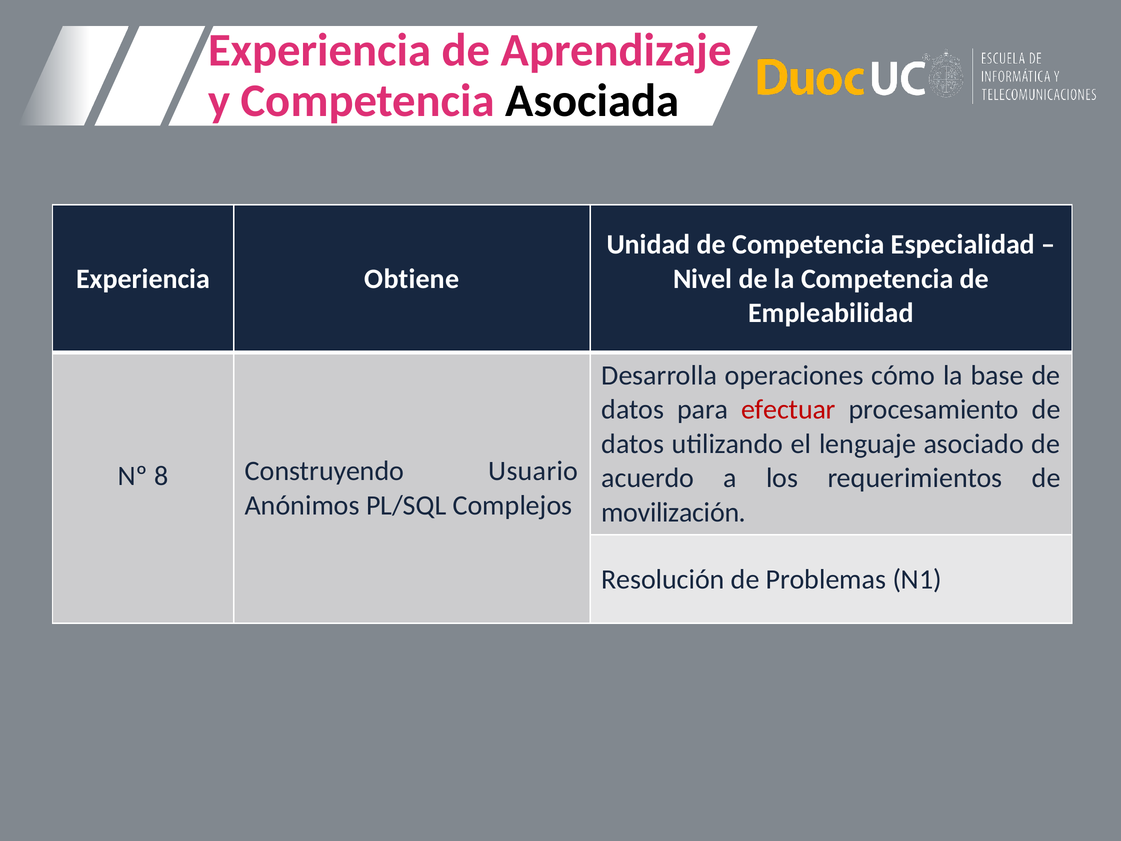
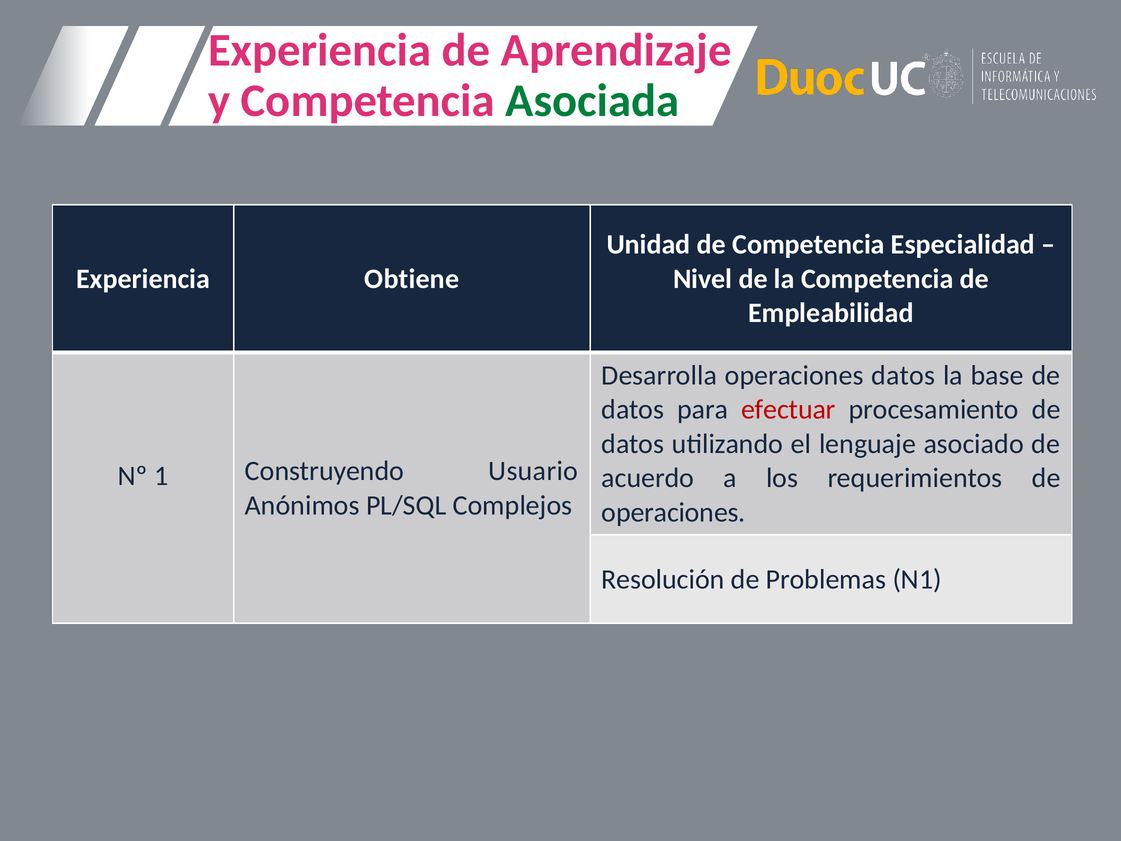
Asociada colour: black -> green
operaciones cómo: cómo -> datos
8: 8 -> 1
movilización at (674, 512): movilización -> operaciones
